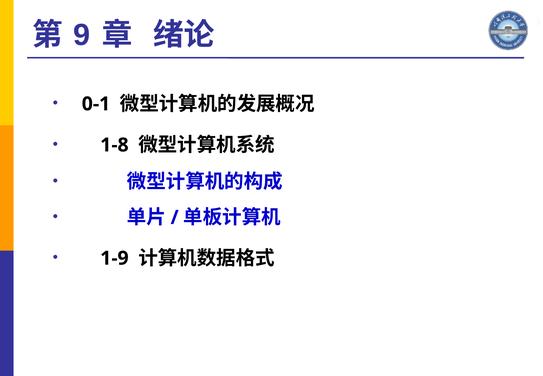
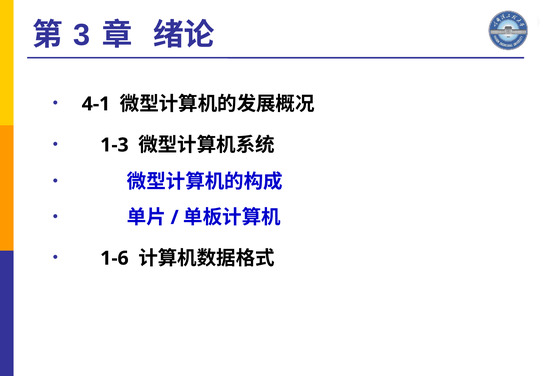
9: 9 -> 3
0-1: 0-1 -> 4-1
1-8: 1-8 -> 1-3
1-9: 1-9 -> 1-6
